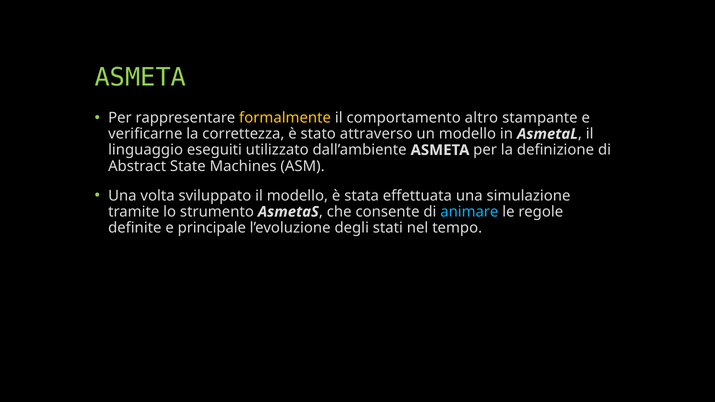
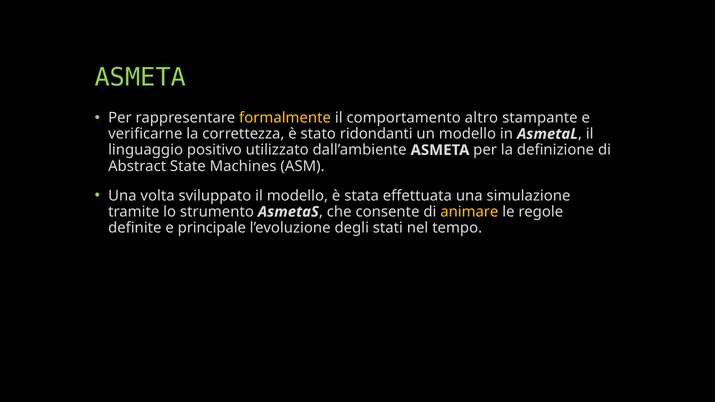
attraverso: attraverso -> ridondanti
eseguiti: eseguiti -> positivo
animare colour: light blue -> yellow
